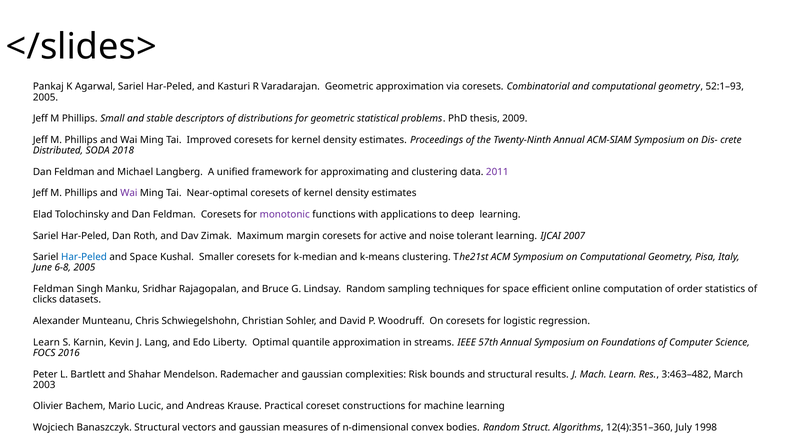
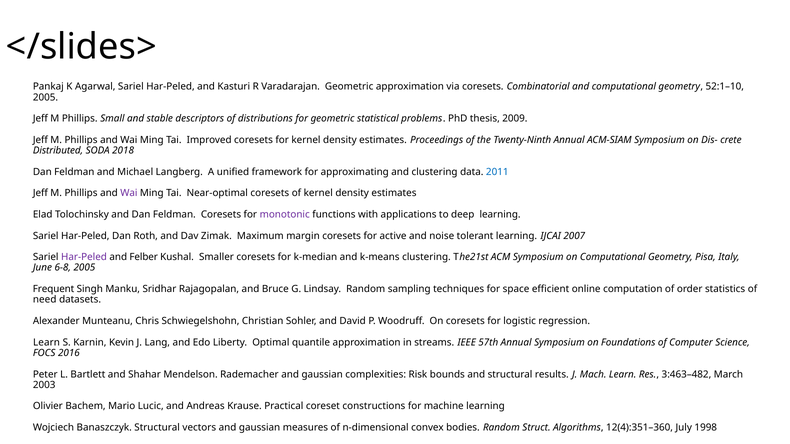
52:1–93: 52:1–93 -> 52:1–10
2011 colour: purple -> blue
Har-Peled at (84, 257) colour: blue -> purple
and Space: Space -> Felber
Feldman at (53, 289): Feldman -> Frequent
clicks: clicks -> need
